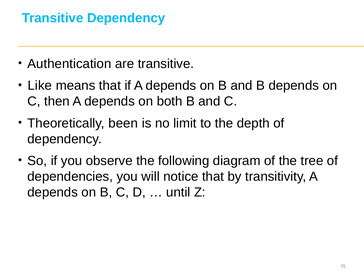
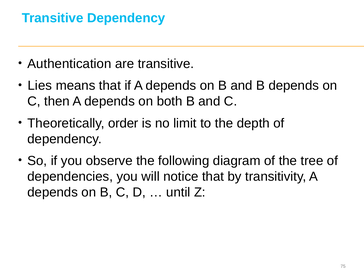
Like: Like -> Lies
been: been -> order
